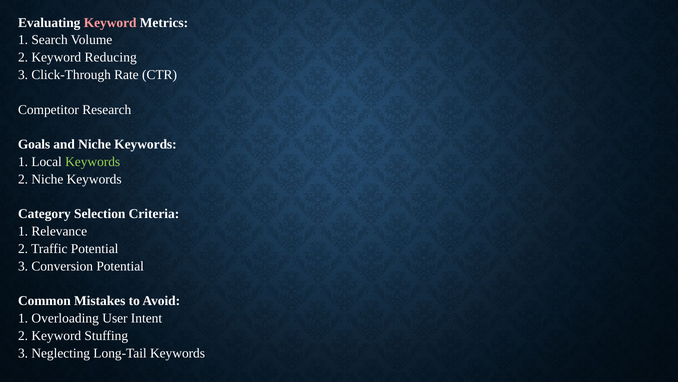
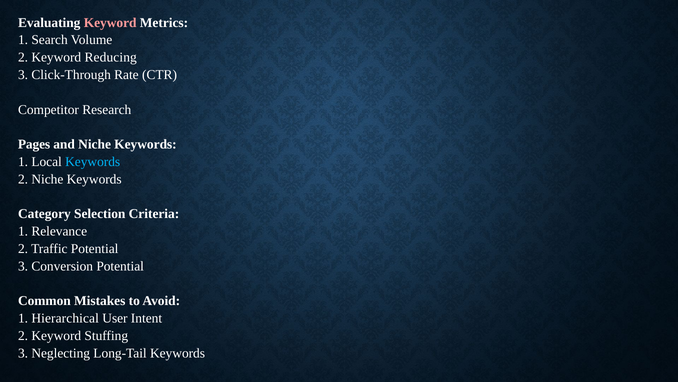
Goals: Goals -> Pages
Keywords at (93, 162) colour: light green -> light blue
Overloading: Overloading -> Hierarchical
